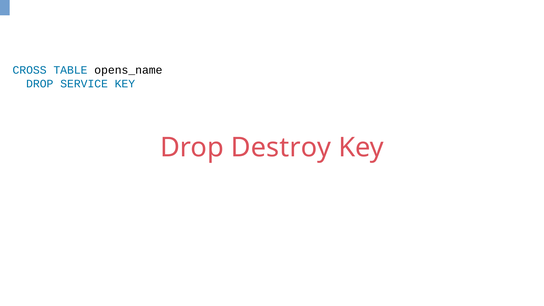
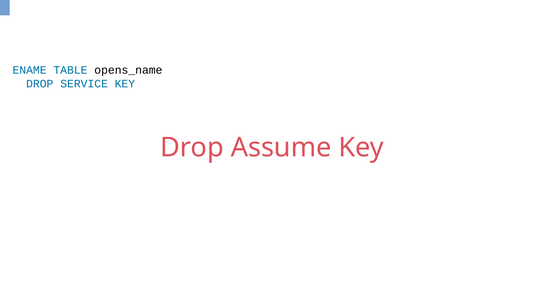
CROSS: CROSS -> ENAME
Destroy: Destroy -> Assume
